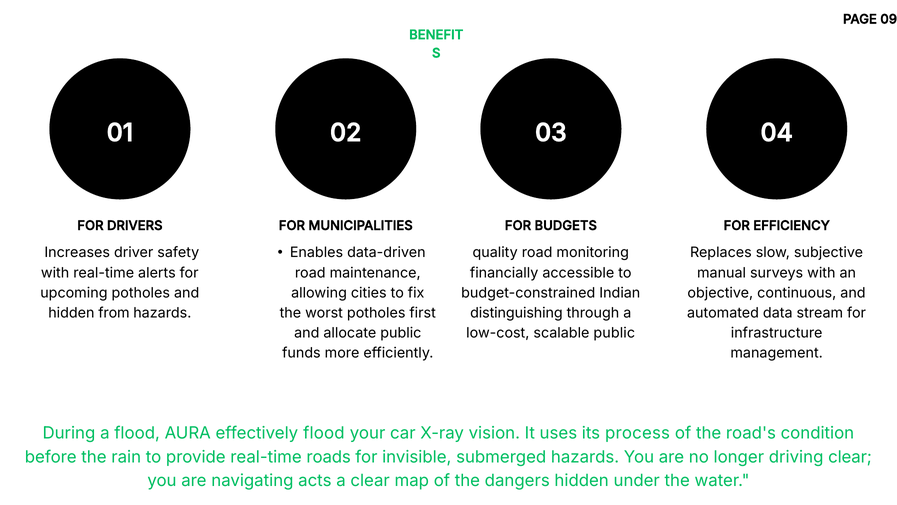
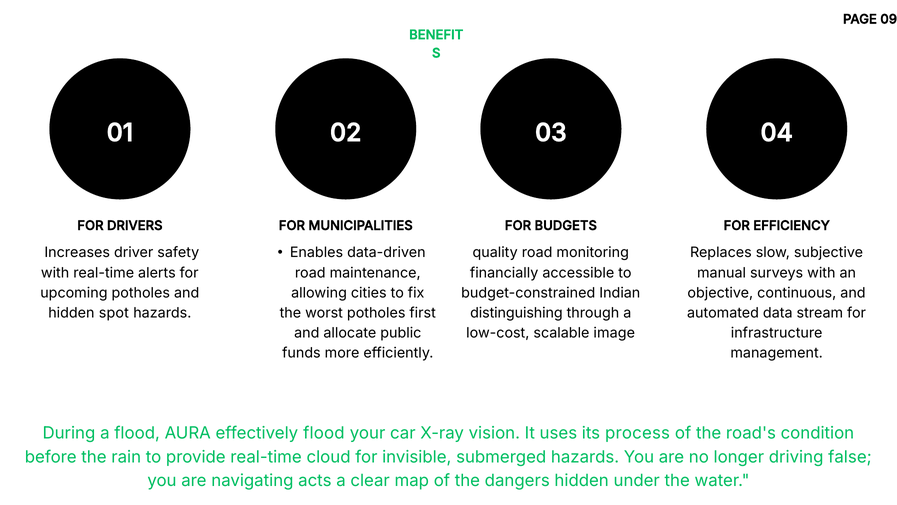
from: from -> spot
scalable public: public -> image
roads: roads -> cloud
driving clear: clear -> false
